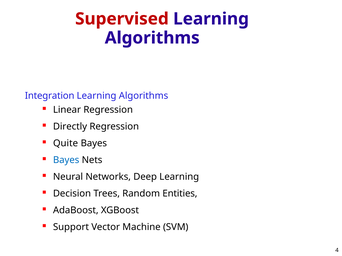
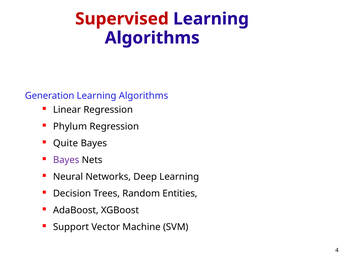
Integration: Integration -> Generation
Directly: Directly -> Phylum
Bayes at (66, 160) colour: blue -> purple
